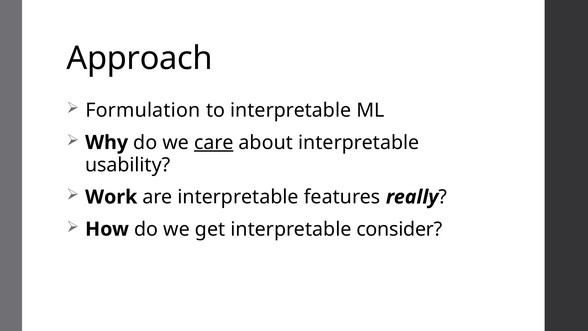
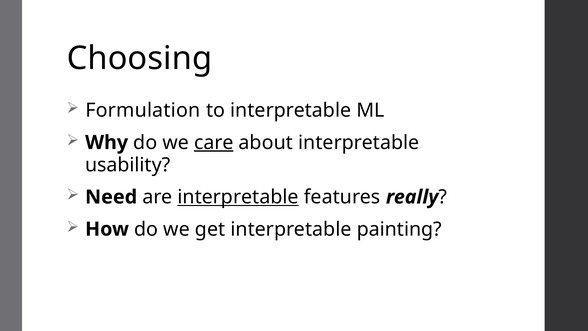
Approach: Approach -> Choosing
Work: Work -> Need
interpretable at (238, 197) underline: none -> present
consider: consider -> painting
